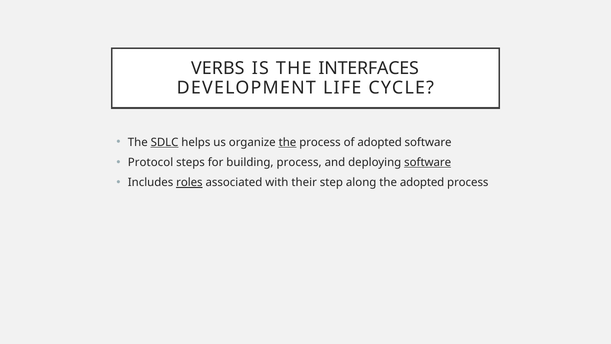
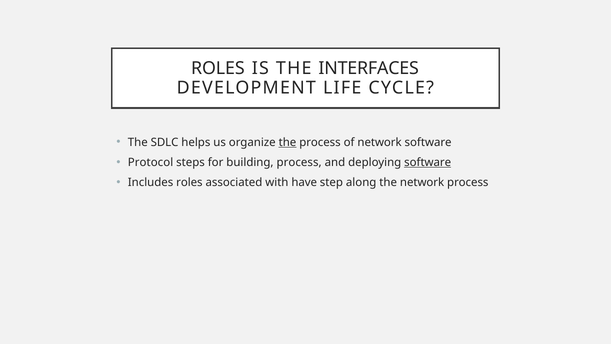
VERBS at (218, 68): VERBS -> ROLES
SDLC underline: present -> none
of adopted: adopted -> network
roles at (189, 182) underline: present -> none
their: their -> have
the adopted: adopted -> network
